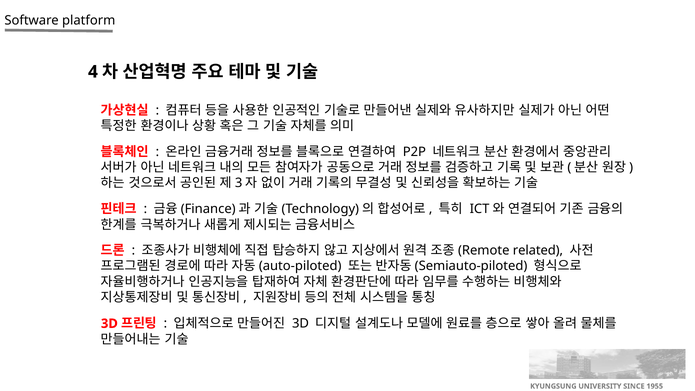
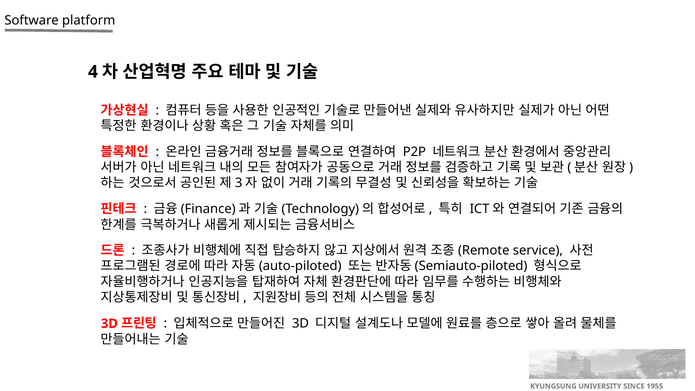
related: related -> service
